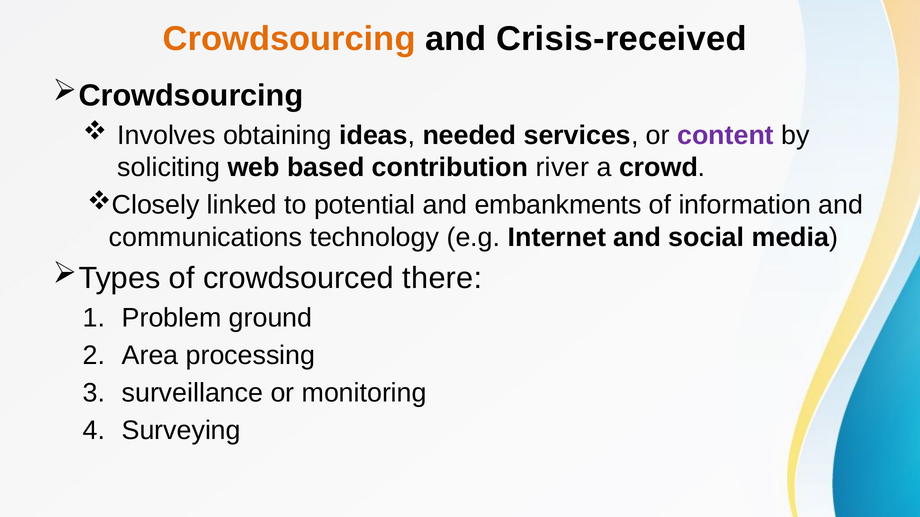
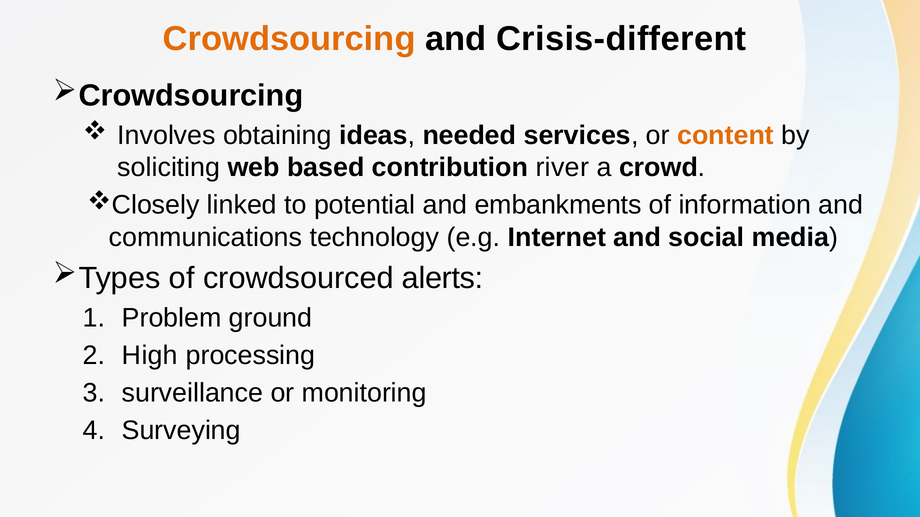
Crisis-received: Crisis-received -> Crisis-different
content colour: purple -> orange
there: there -> alerts
Area: Area -> High
